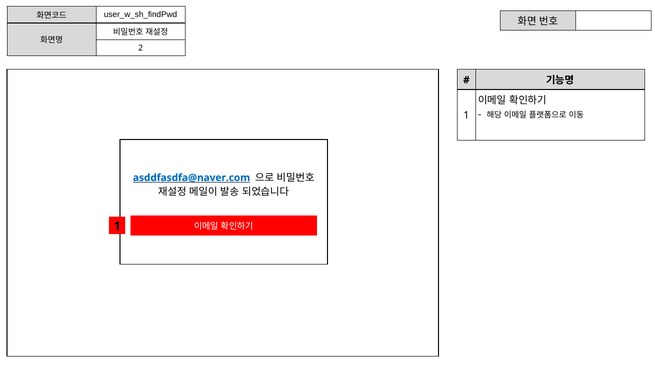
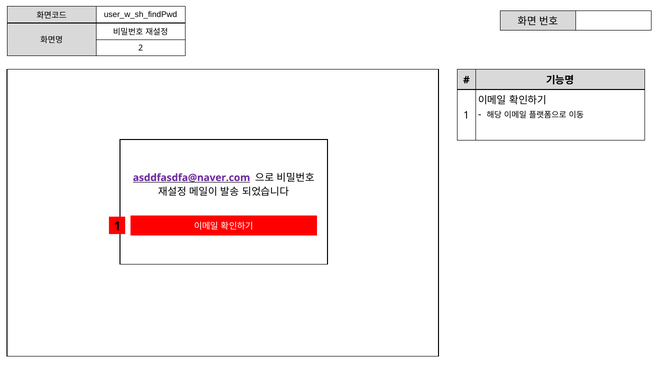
asddfasdfa@naver.com colour: blue -> purple
